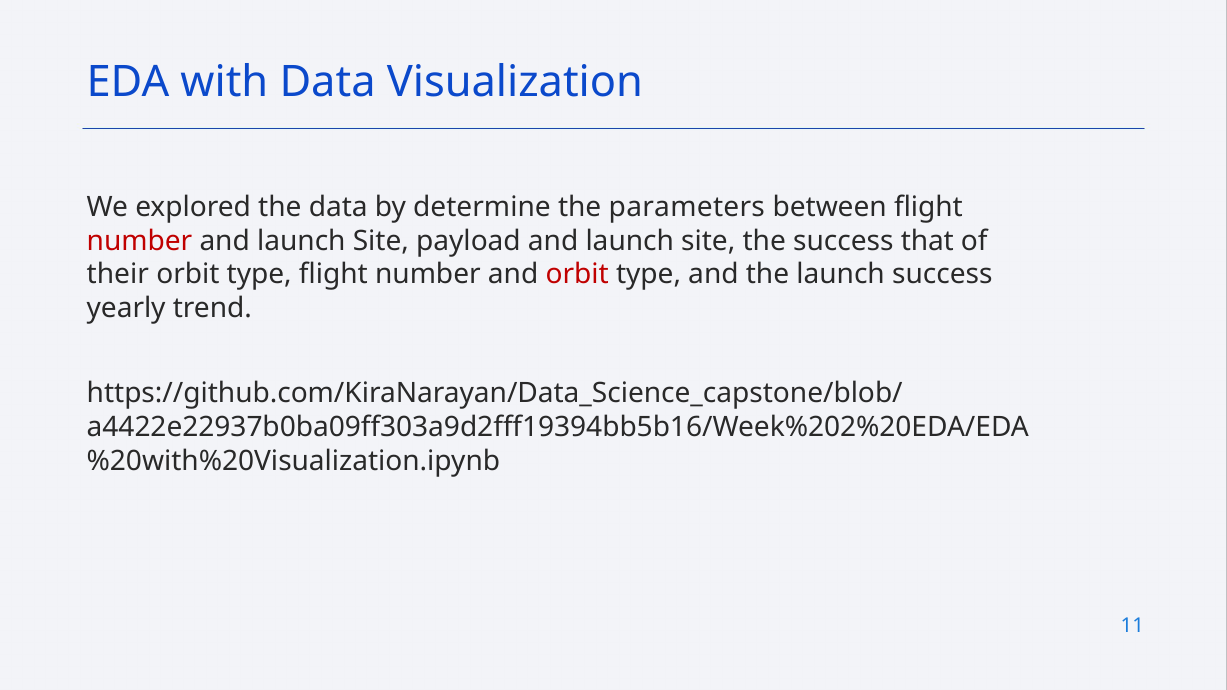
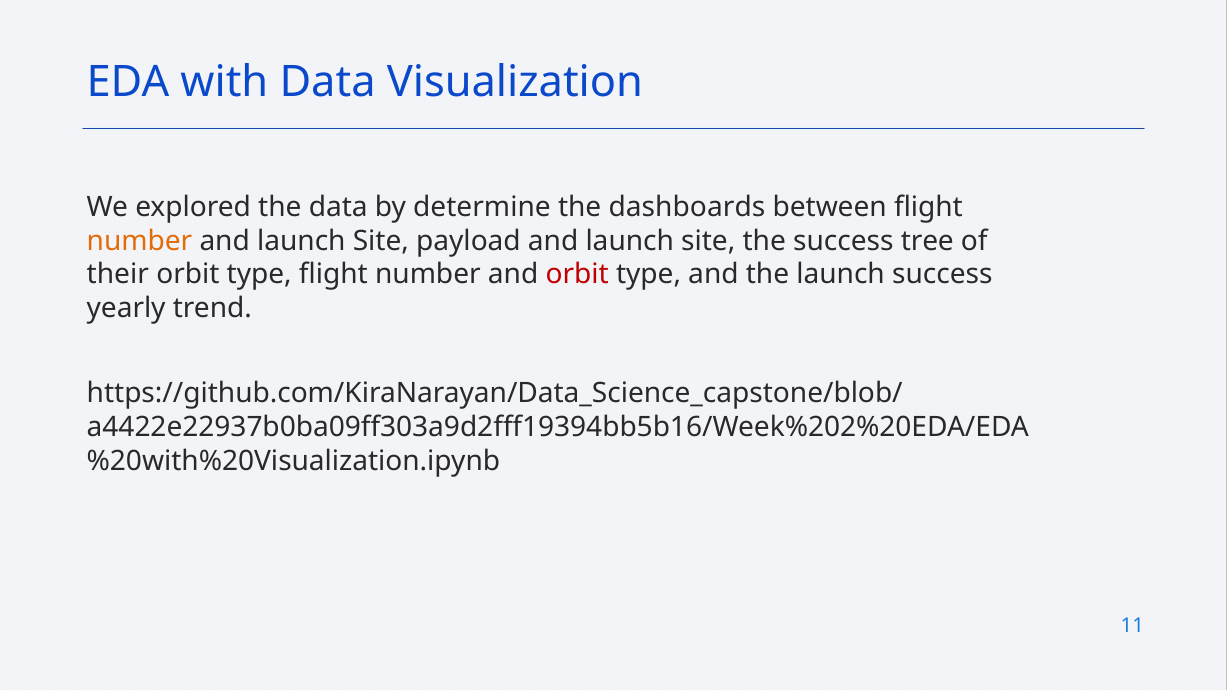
parameters: parameters -> dashboards
number at (140, 241) colour: red -> orange
that: that -> tree
